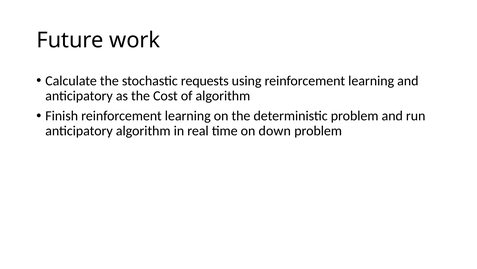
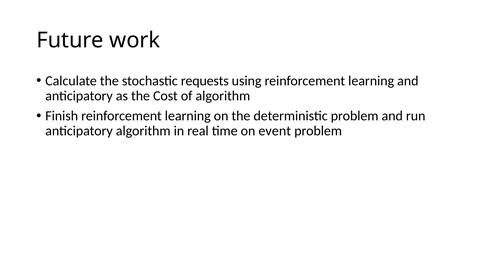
down: down -> event
